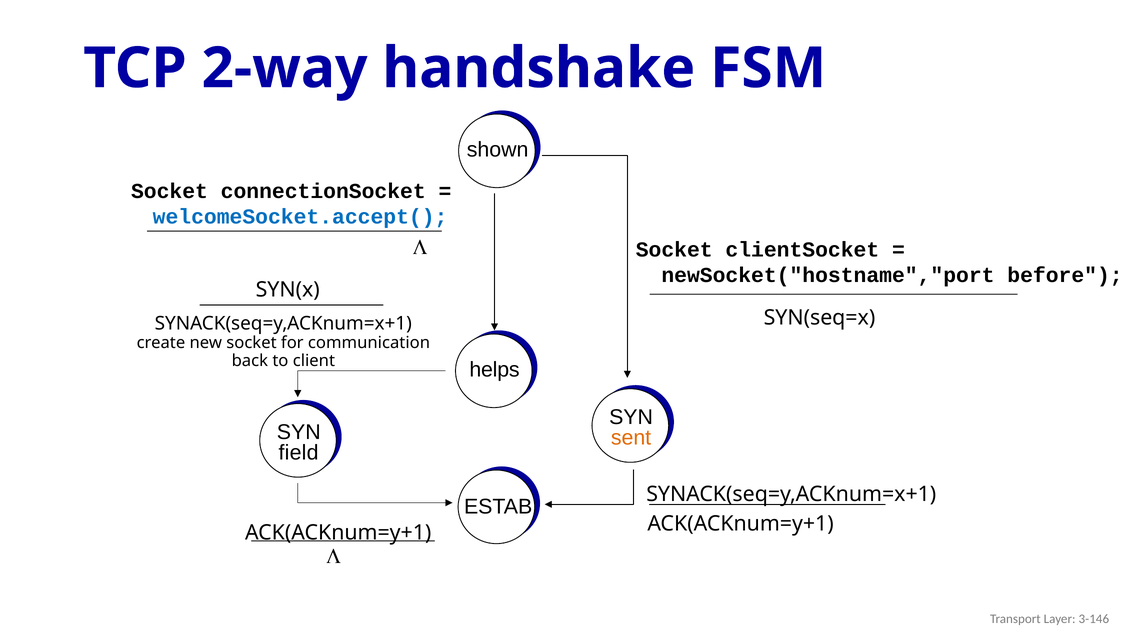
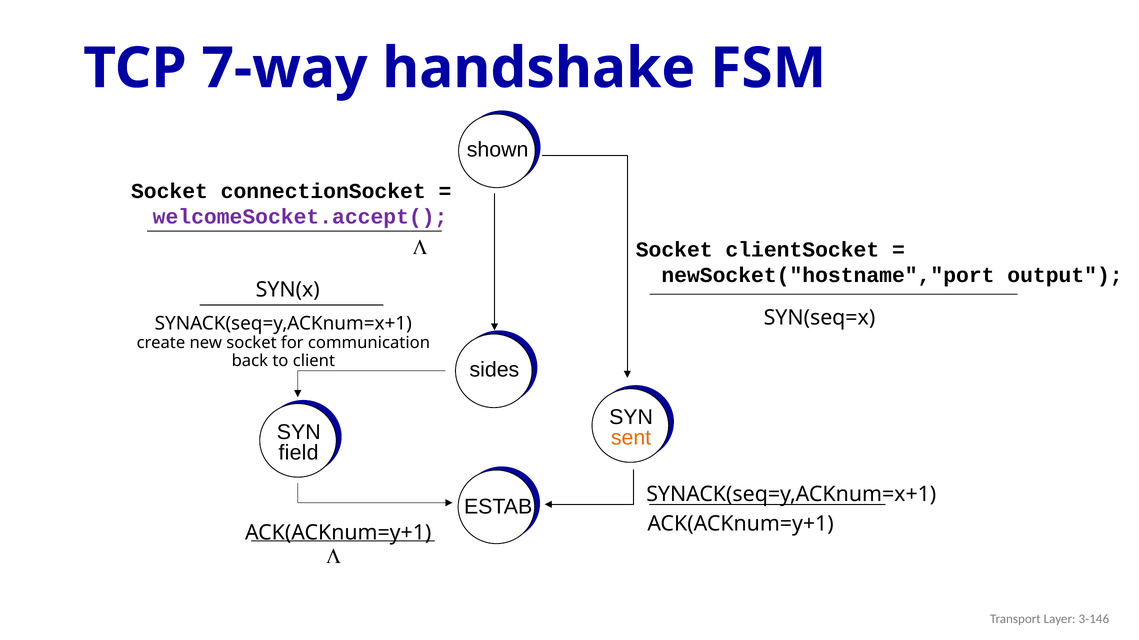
2-way: 2-way -> 7-way
welcomeSocket.accept( colour: blue -> purple
before: before -> output
helps: helps -> sides
